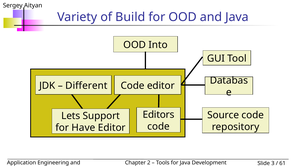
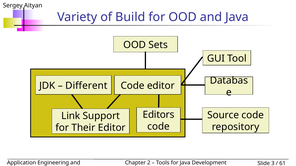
Into: Into -> Sets
Lets: Lets -> Link
Have: Have -> Their
